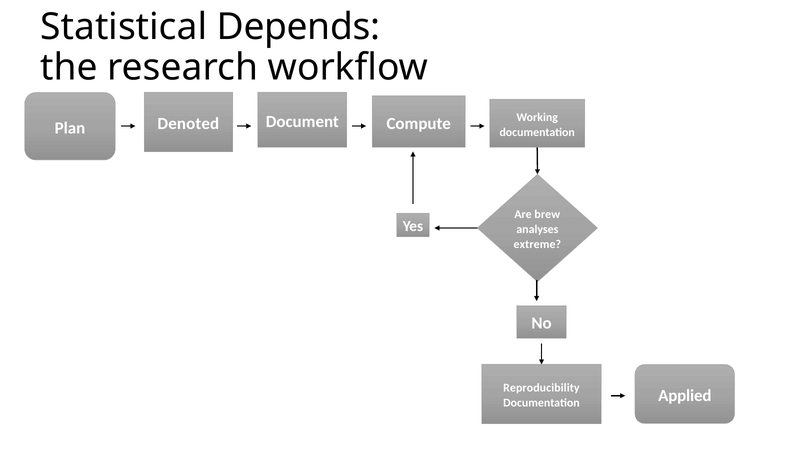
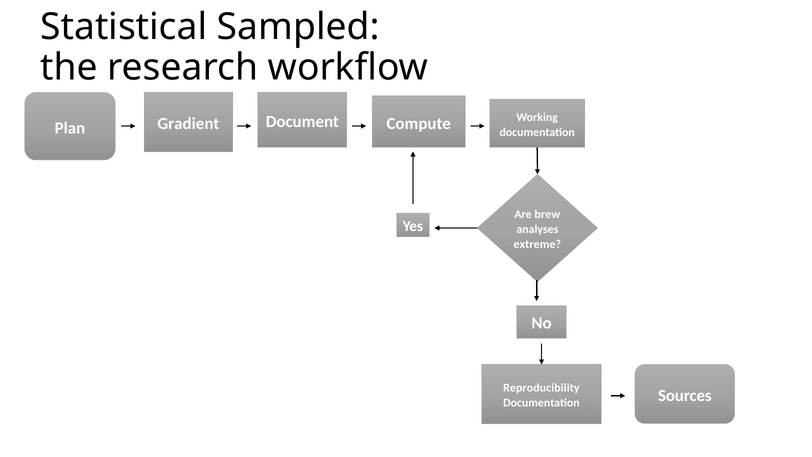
Depends: Depends -> Sampled
Denoted: Denoted -> Gradient
Applied: Applied -> Sources
